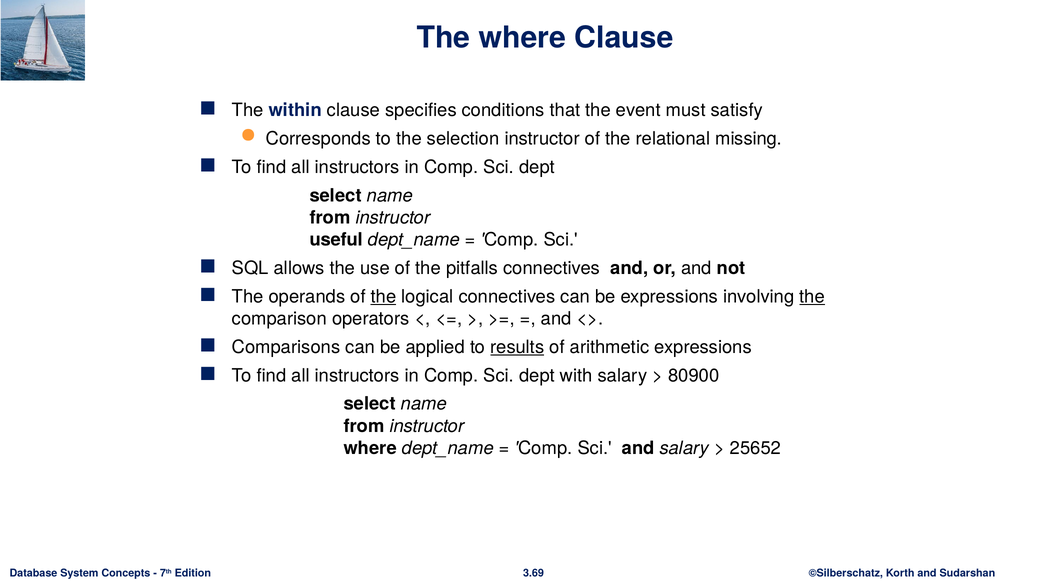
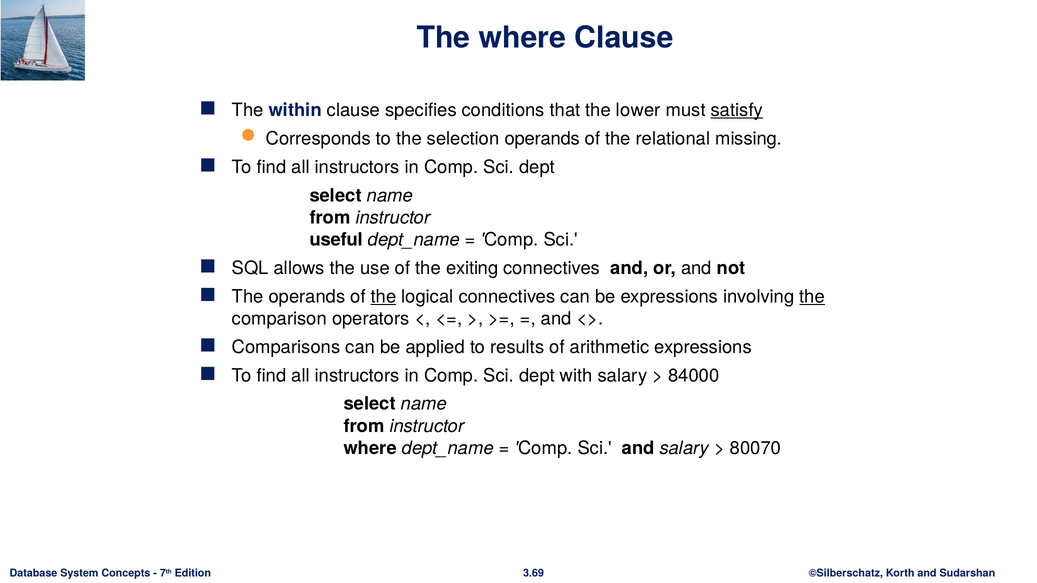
event: event -> lower
satisfy underline: none -> present
selection instructor: instructor -> operands
pitfalls: pitfalls -> exiting
results underline: present -> none
80900: 80900 -> 84000
25652: 25652 -> 80070
